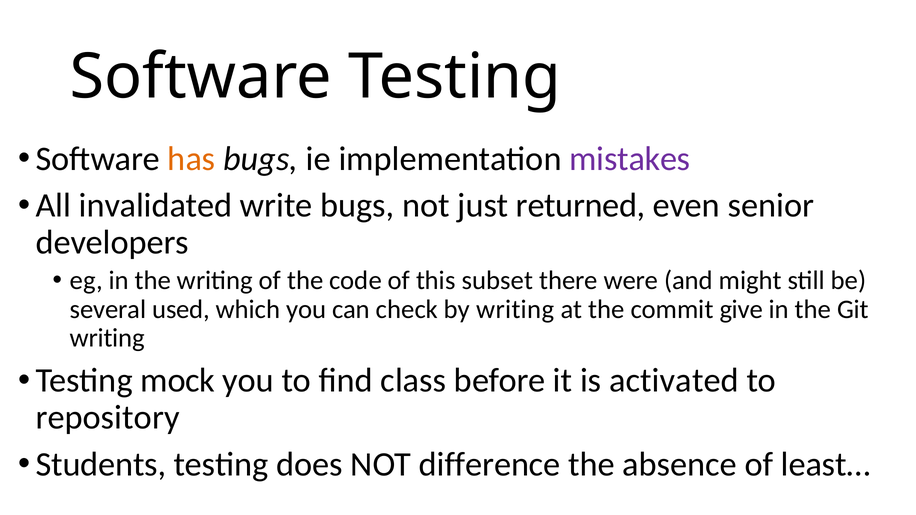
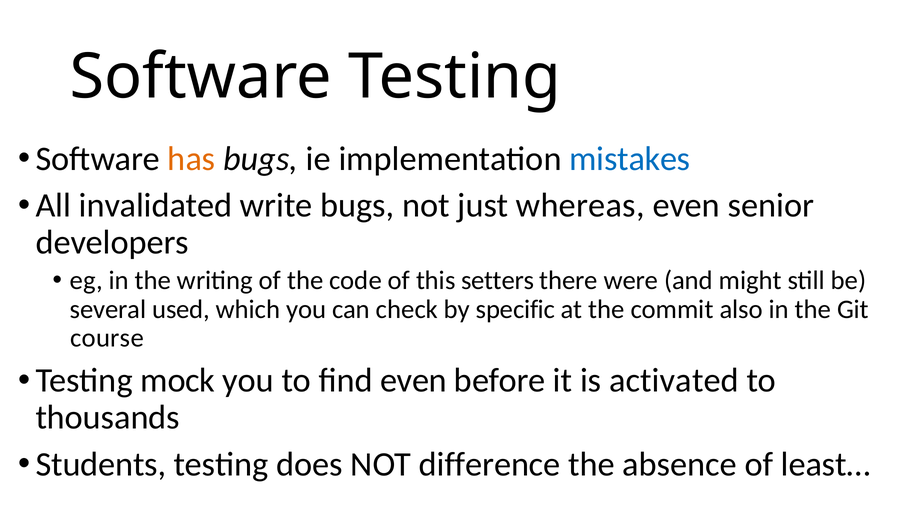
mistakes colour: purple -> blue
returned: returned -> whereas
subset: subset -> setters
by writing: writing -> specific
give: give -> also
writing at (107, 338): writing -> course
find class: class -> even
repository: repository -> thousands
